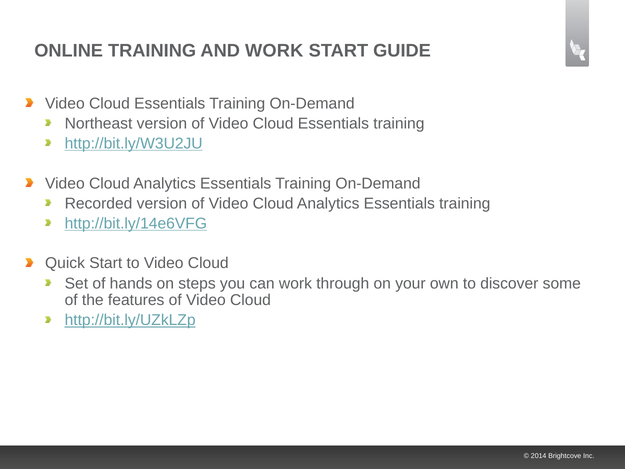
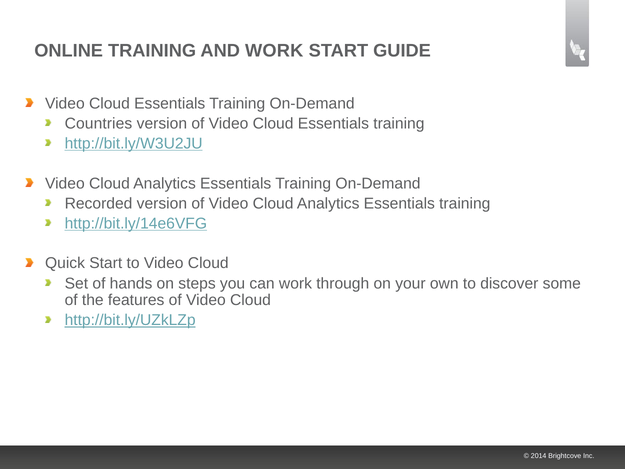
Northeast: Northeast -> Countries
